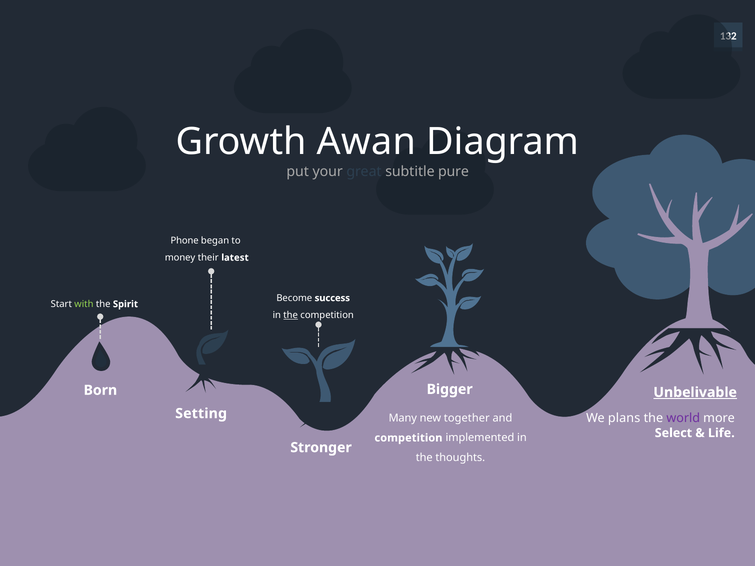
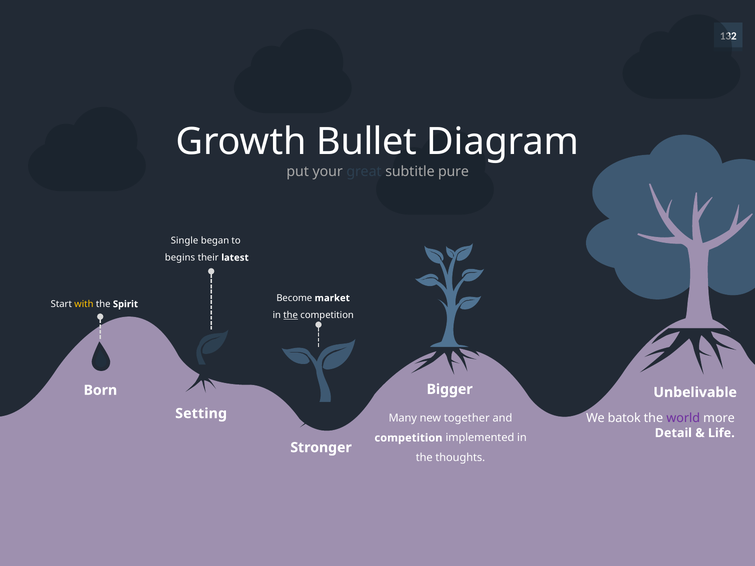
Awan: Awan -> Bullet
Phone: Phone -> Single
money: money -> begins
success: success -> market
with colour: light green -> yellow
Unbelivable underline: present -> none
plans: plans -> batok
Select: Select -> Detail
